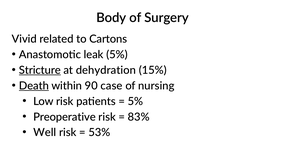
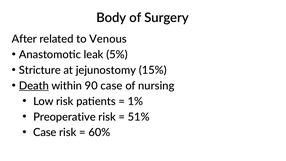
Vivid: Vivid -> After
Cartons: Cartons -> Venous
Stricture underline: present -> none
dehydration: dehydration -> jejunostomy
5% at (135, 101): 5% -> 1%
83%: 83% -> 51%
Well at (45, 132): Well -> Case
53%: 53% -> 60%
